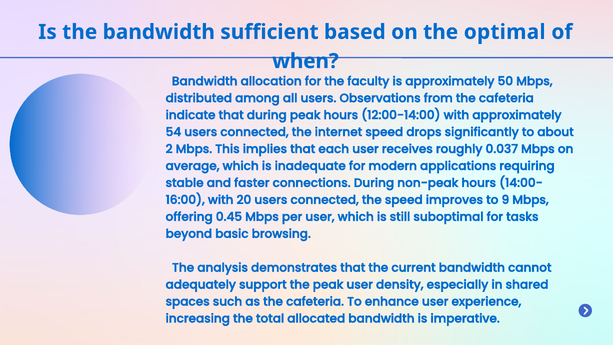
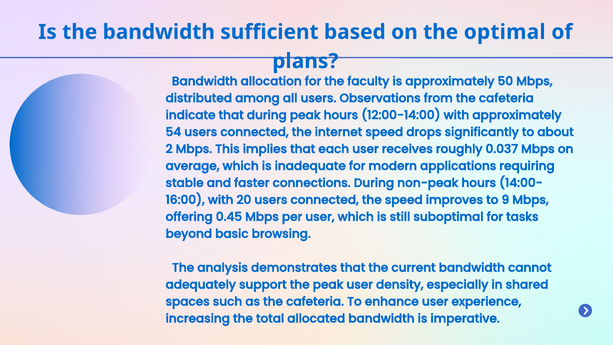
when: when -> plans
